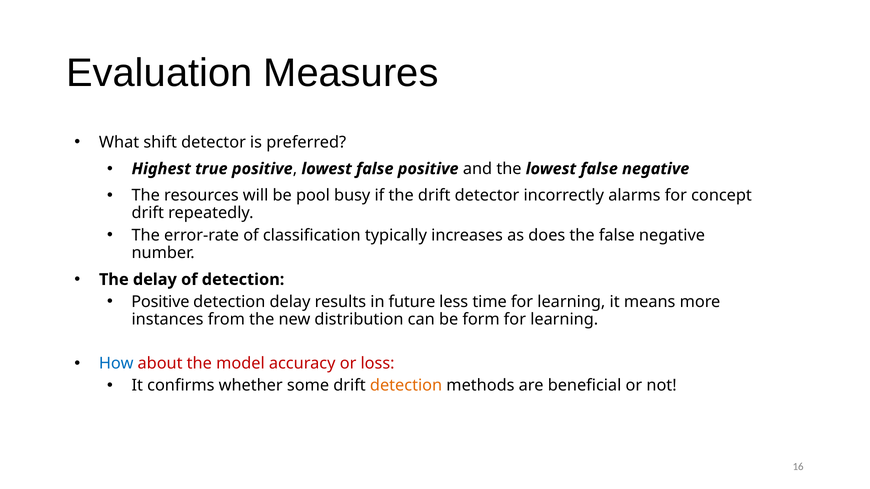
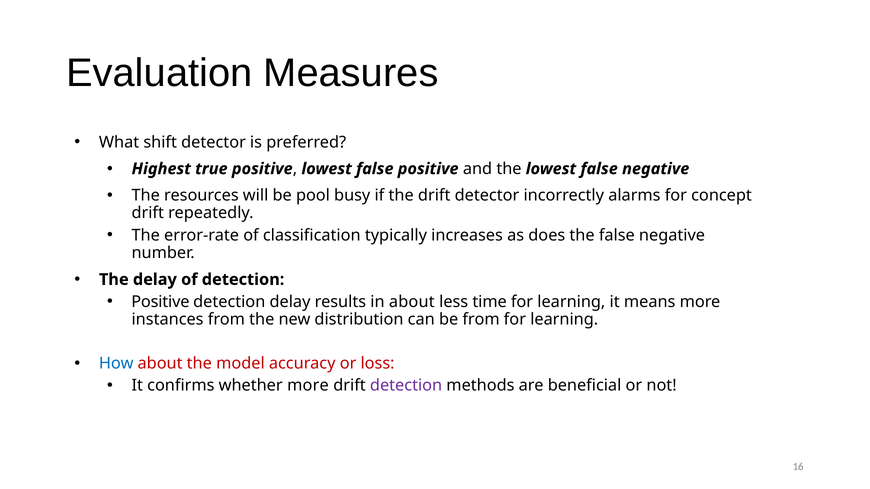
in future: future -> about
be form: form -> from
whether some: some -> more
detection at (406, 386) colour: orange -> purple
